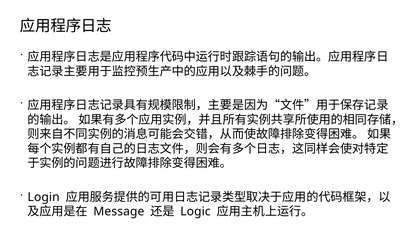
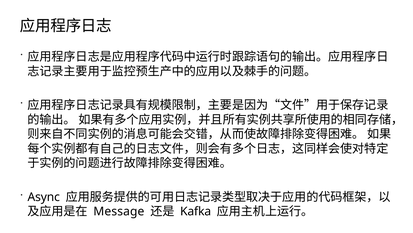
Login: Login -> Async
Logic: Logic -> Kafka
